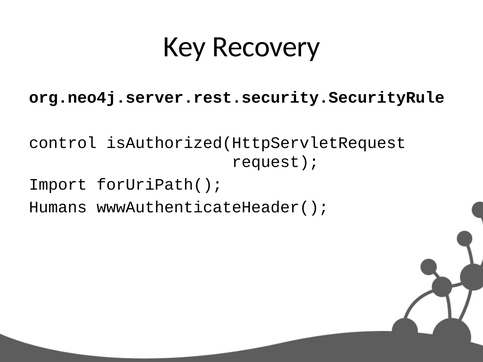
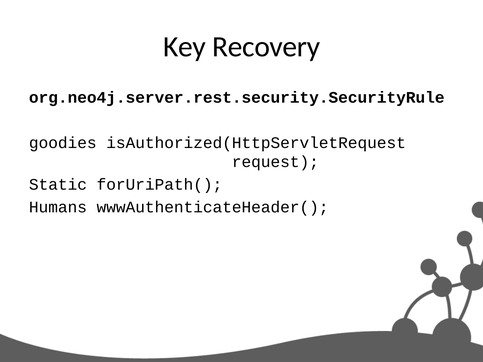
control: control -> goodies
Import: Import -> Static
